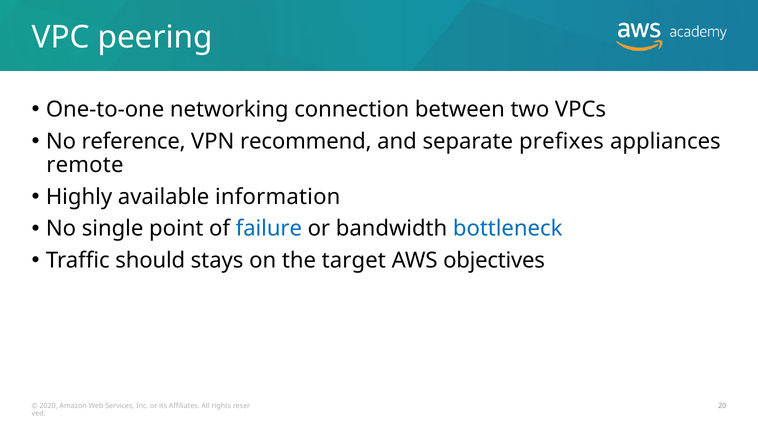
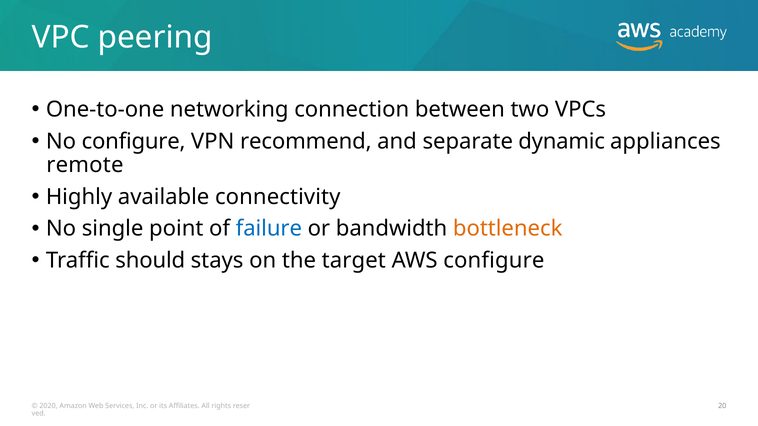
No reference: reference -> configure
prefixes: prefixes -> dynamic
information: information -> connectivity
bottleneck colour: blue -> orange
AWS objectives: objectives -> configure
